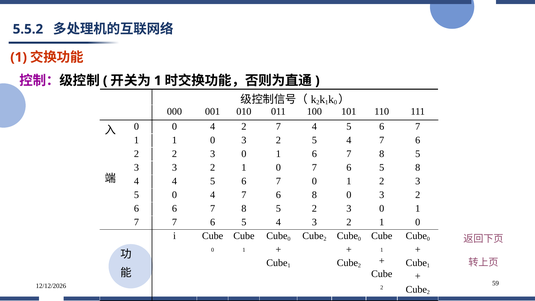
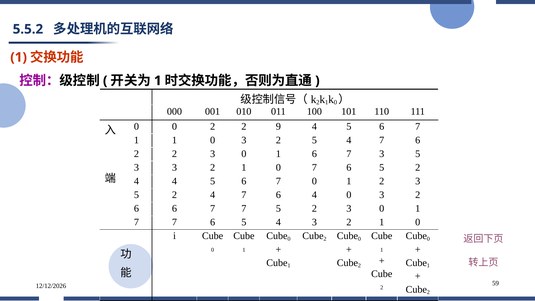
0 0 4: 4 -> 2
2 7: 7 -> 9
1 6 7 8: 8 -> 3
6 5 8: 8 -> 2
0 at (174, 195): 0 -> 2
6 8: 8 -> 4
6 6 7 8: 8 -> 7
